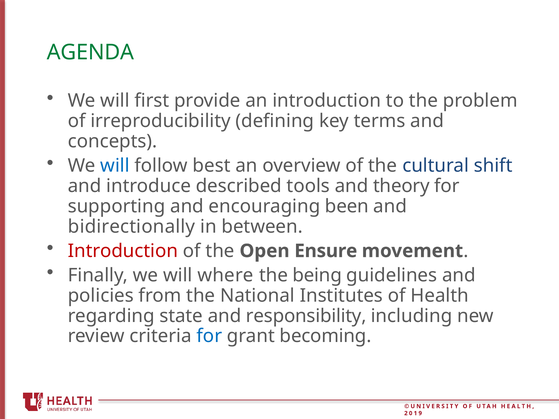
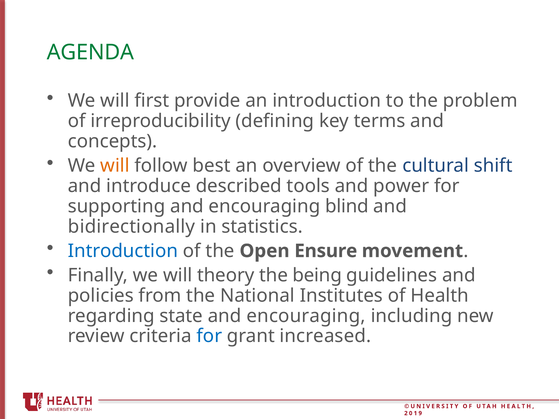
will at (115, 166) colour: blue -> orange
theory: theory -> power
been: been -> blind
between: between -> statistics
Introduction at (123, 251) colour: red -> blue
where: where -> theory
responsibility at (306, 316): responsibility -> encouraging
becoming: becoming -> increased
